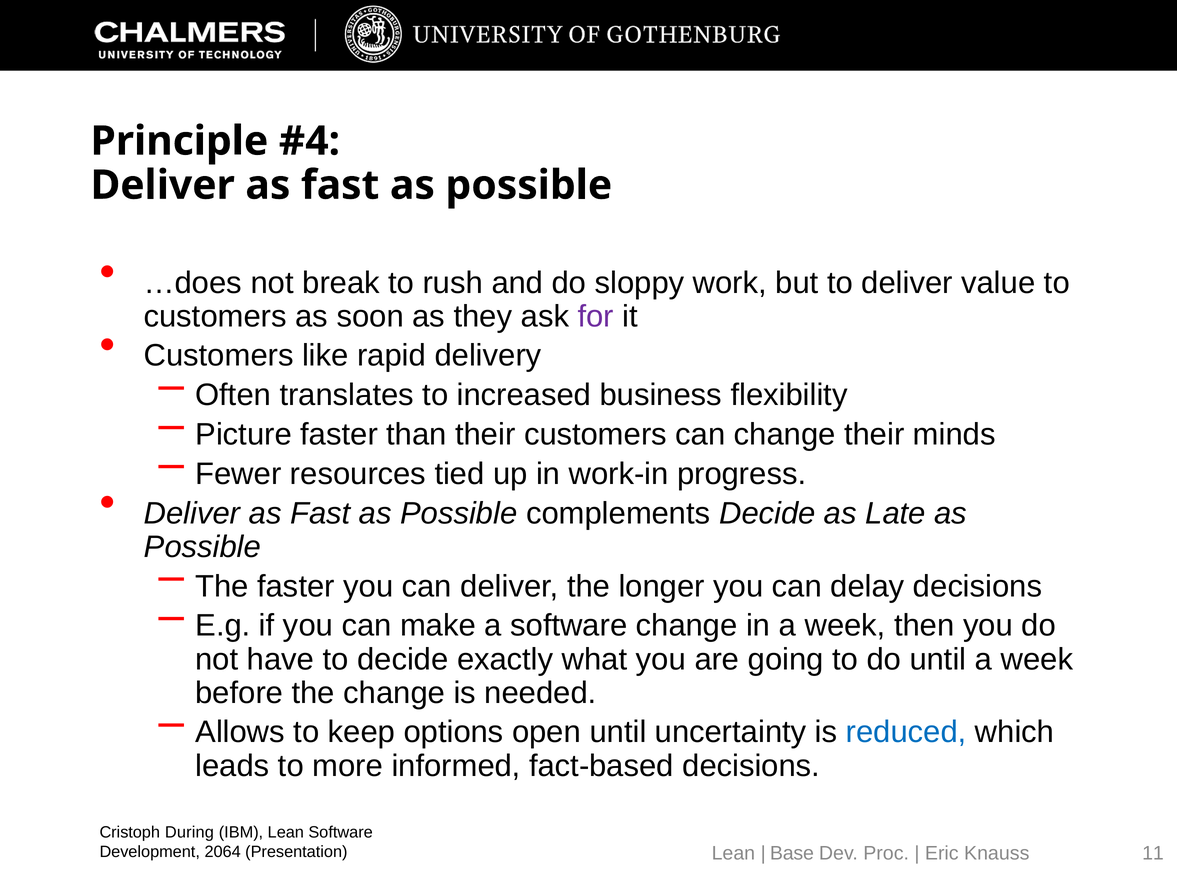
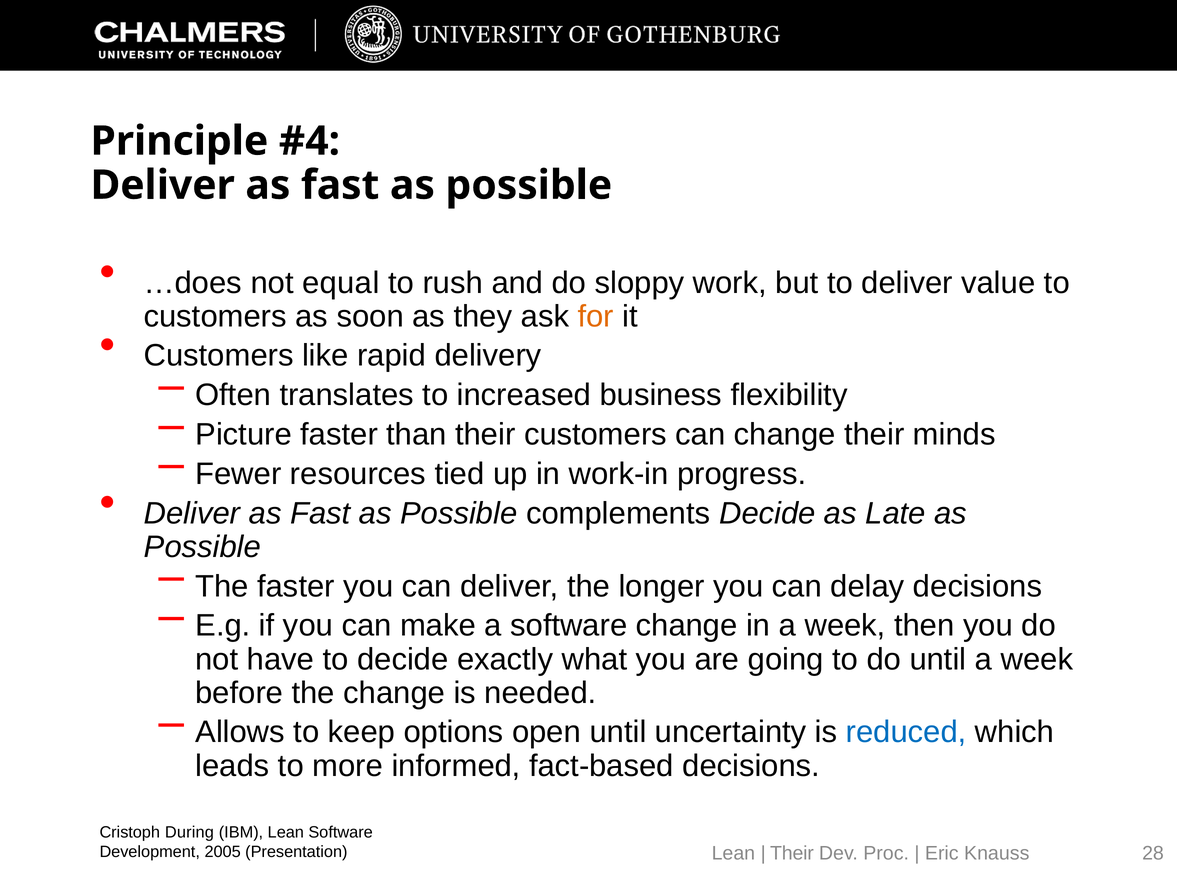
break: break -> equal
for colour: purple -> orange
2064: 2064 -> 2005
Base at (792, 853): Base -> Their
11: 11 -> 28
